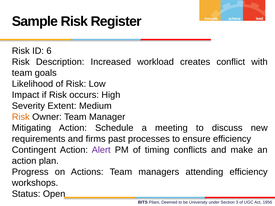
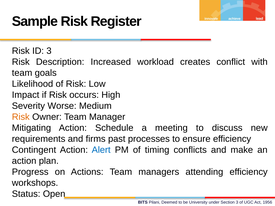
ID 6: 6 -> 3
Extent: Extent -> Worse
Alert colour: purple -> blue
